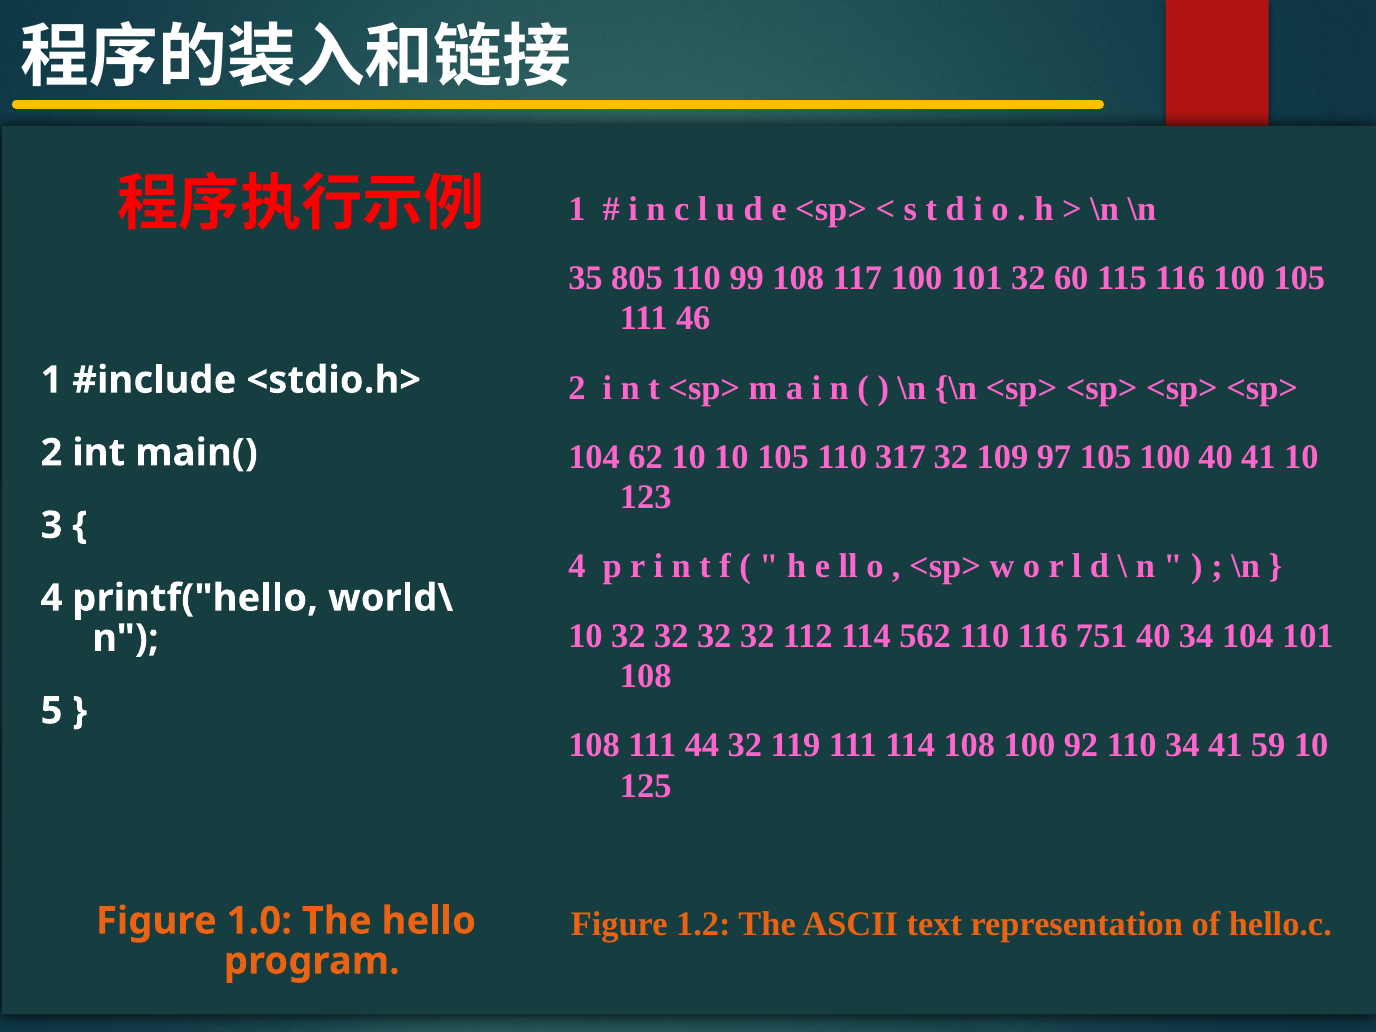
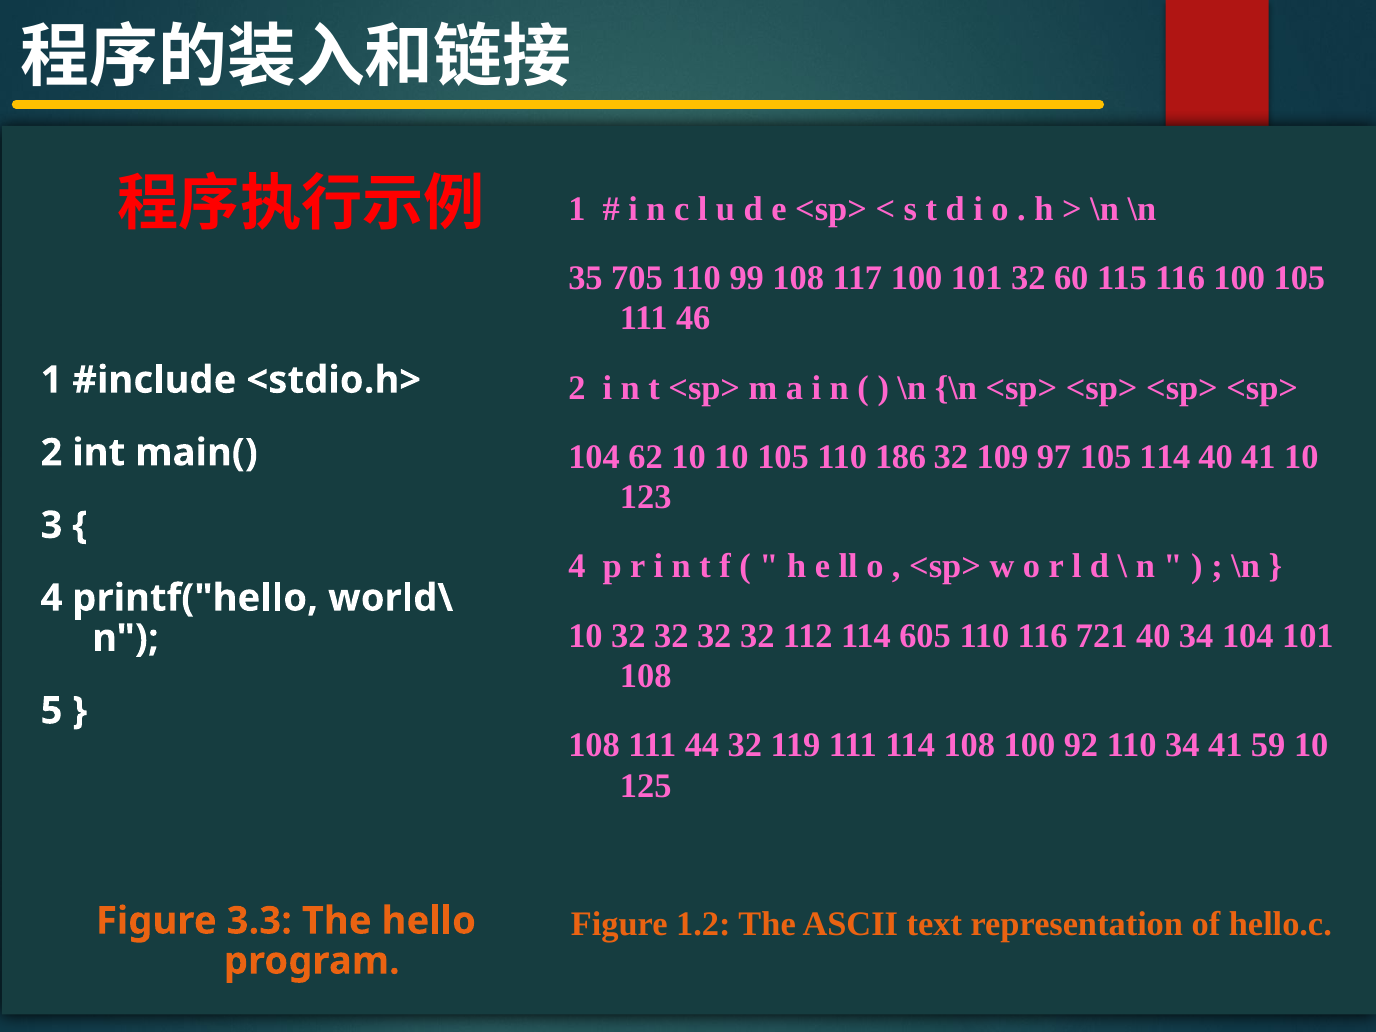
805: 805 -> 705
317: 317 -> 186
105 100: 100 -> 114
562: 562 -> 605
751: 751 -> 721
1.0: 1.0 -> 3.3
